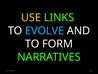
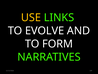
EVOLVE colour: light blue -> white
